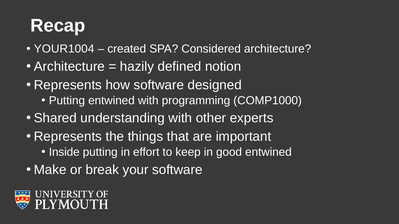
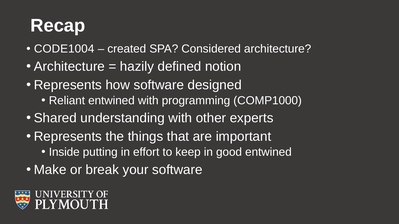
YOUR1004: YOUR1004 -> CODE1004
Putting at (67, 101): Putting -> Reliant
